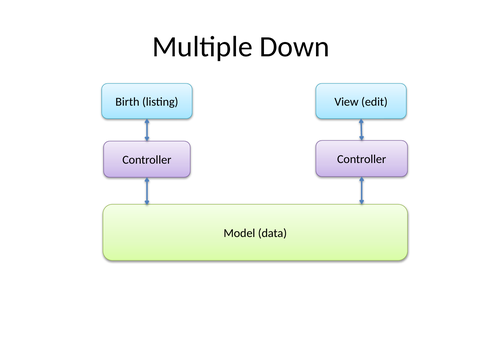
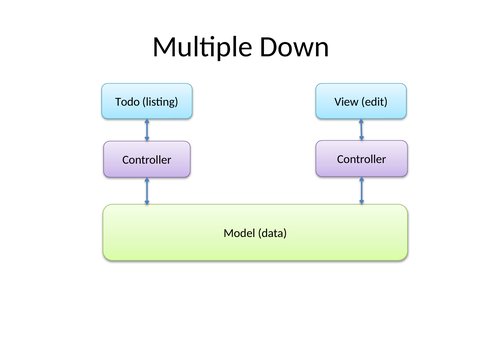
Birth: Birth -> Todo
